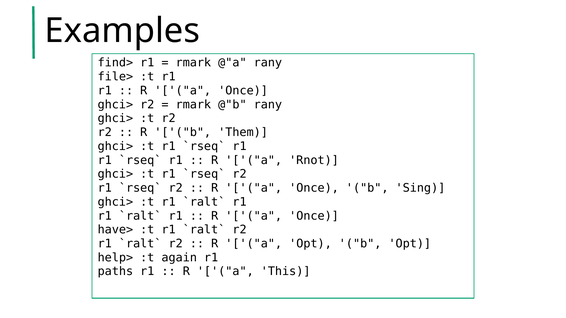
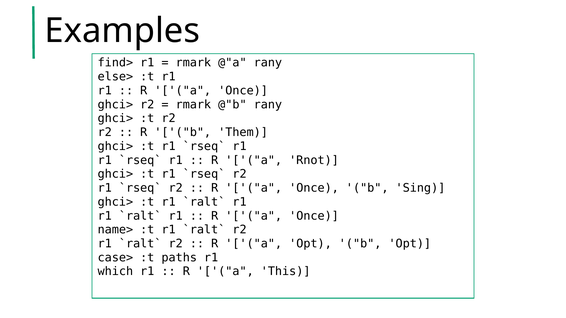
file>: file> -> else>
have>: have> -> name>
help>: help> -> case>
again: again -> paths
paths: paths -> which
